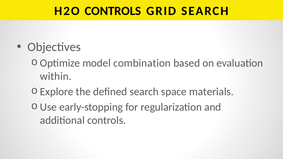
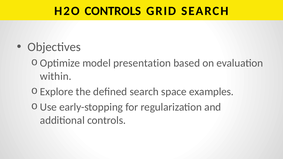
combination: combination -> presentation
materials: materials -> examples
